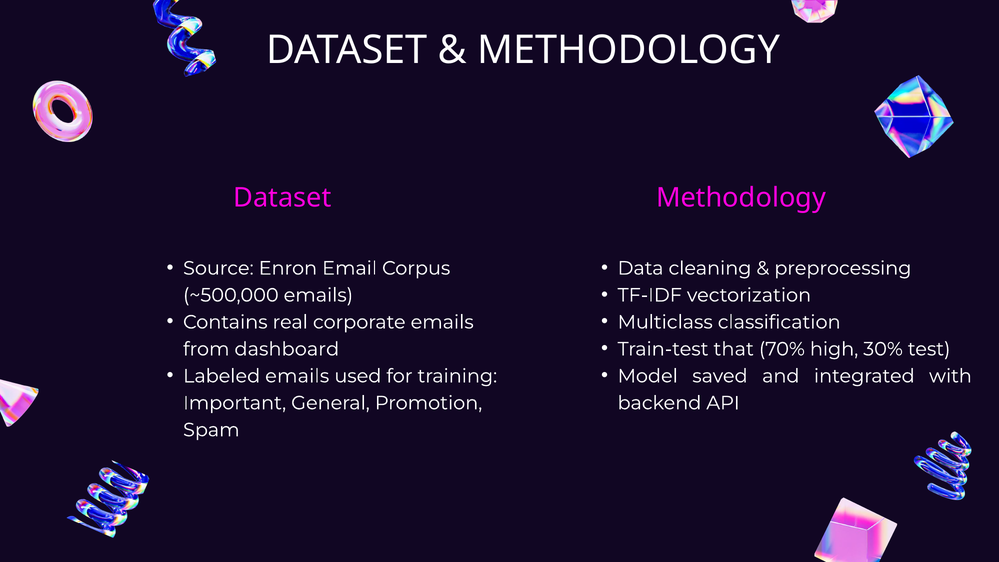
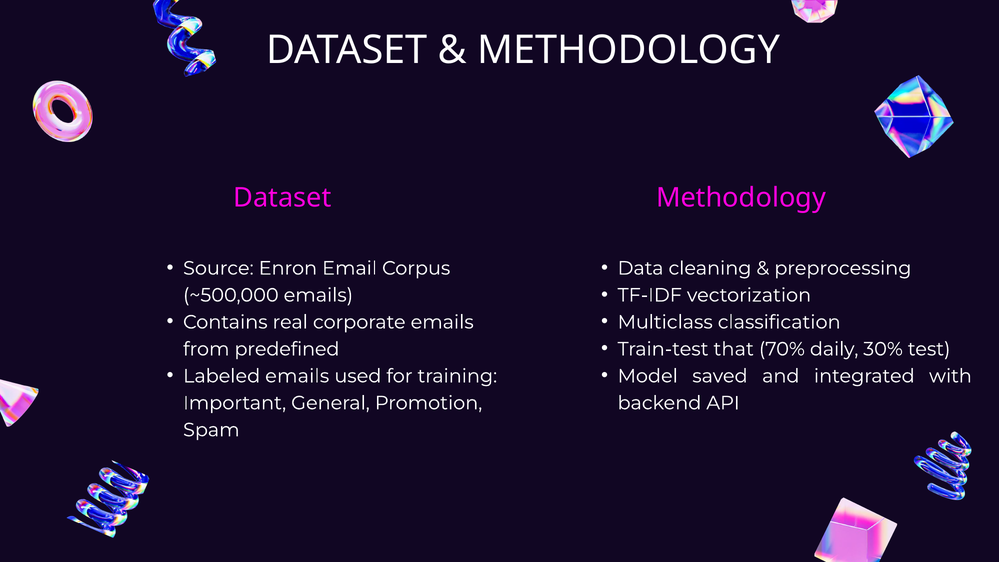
high: high -> daily
dashboard: dashboard -> predefined
